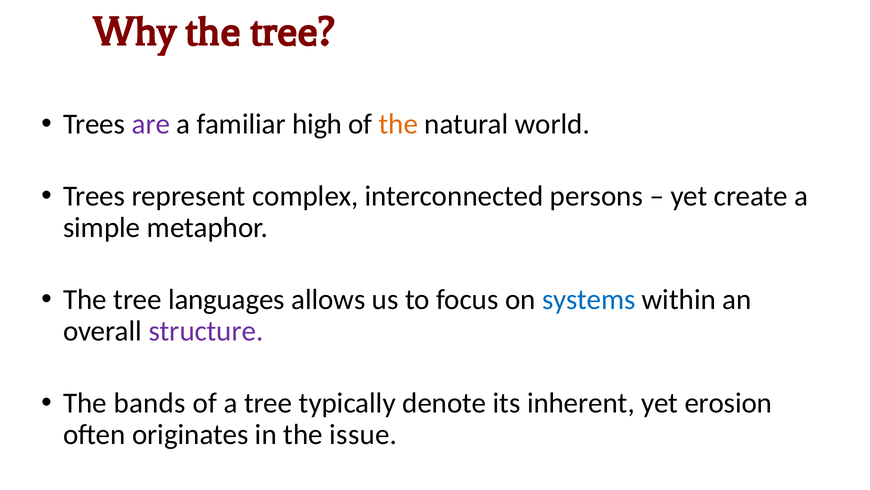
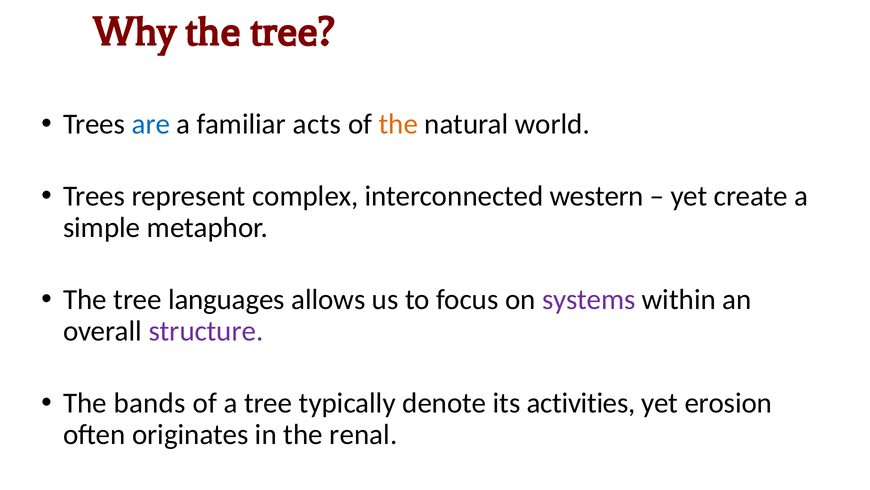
are colour: purple -> blue
high: high -> acts
persons: persons -> western
systems colour: blue -> purple
inherent: inherent -> activities
issue: issue -> renal
